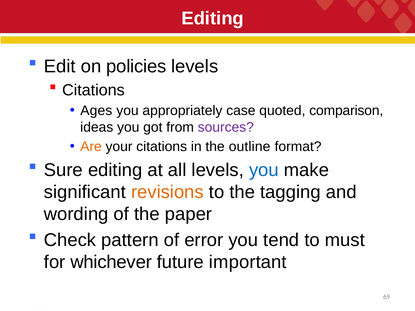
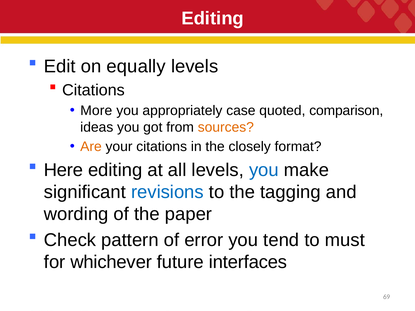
policies: policies -> equally
Ages: Ages -> More
sources colour: purple -> orange
outline: outline -> closely
Sure: Sure -> Here
revisions colour: orange -> blue
important: important -> interfaces
